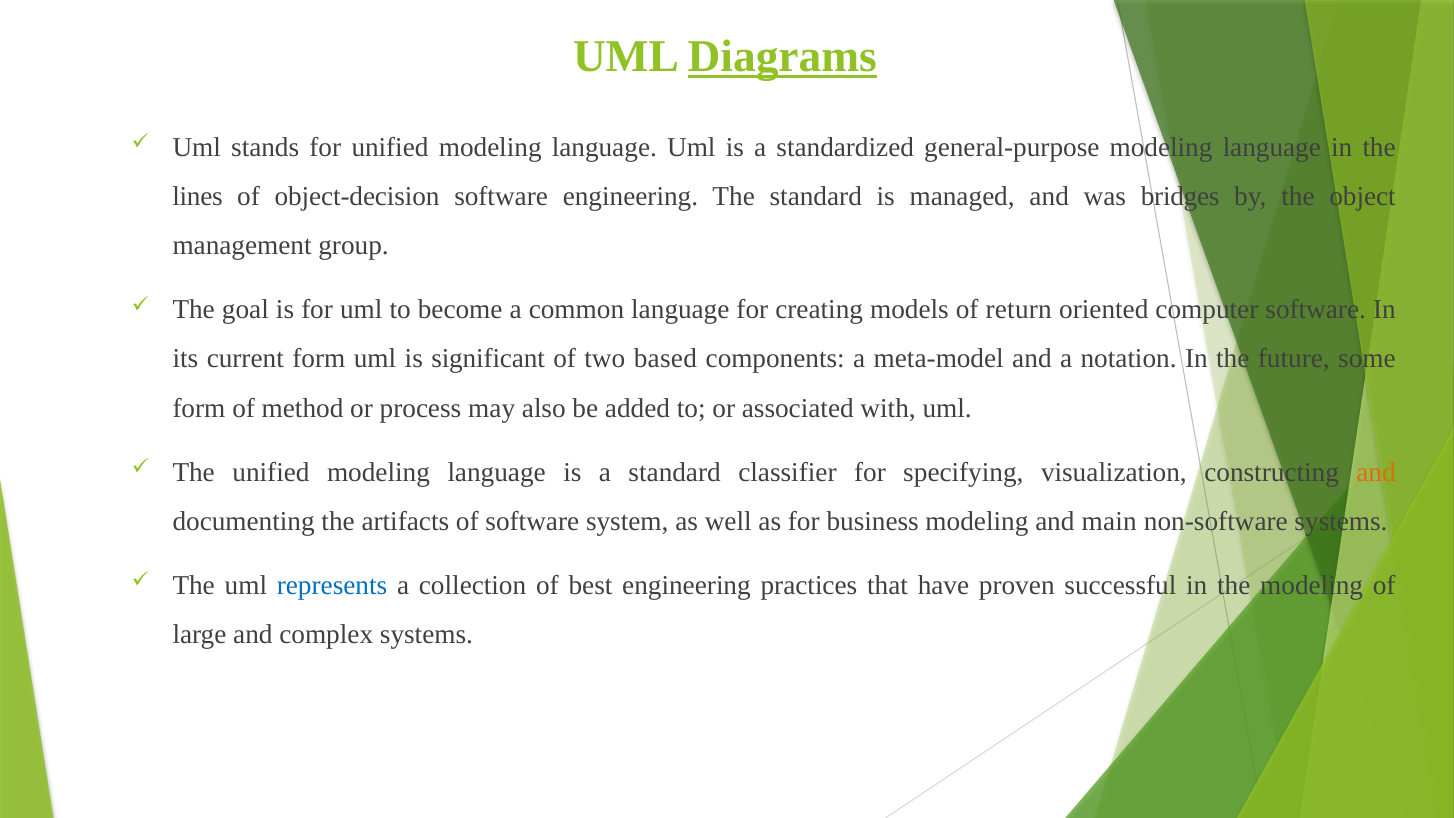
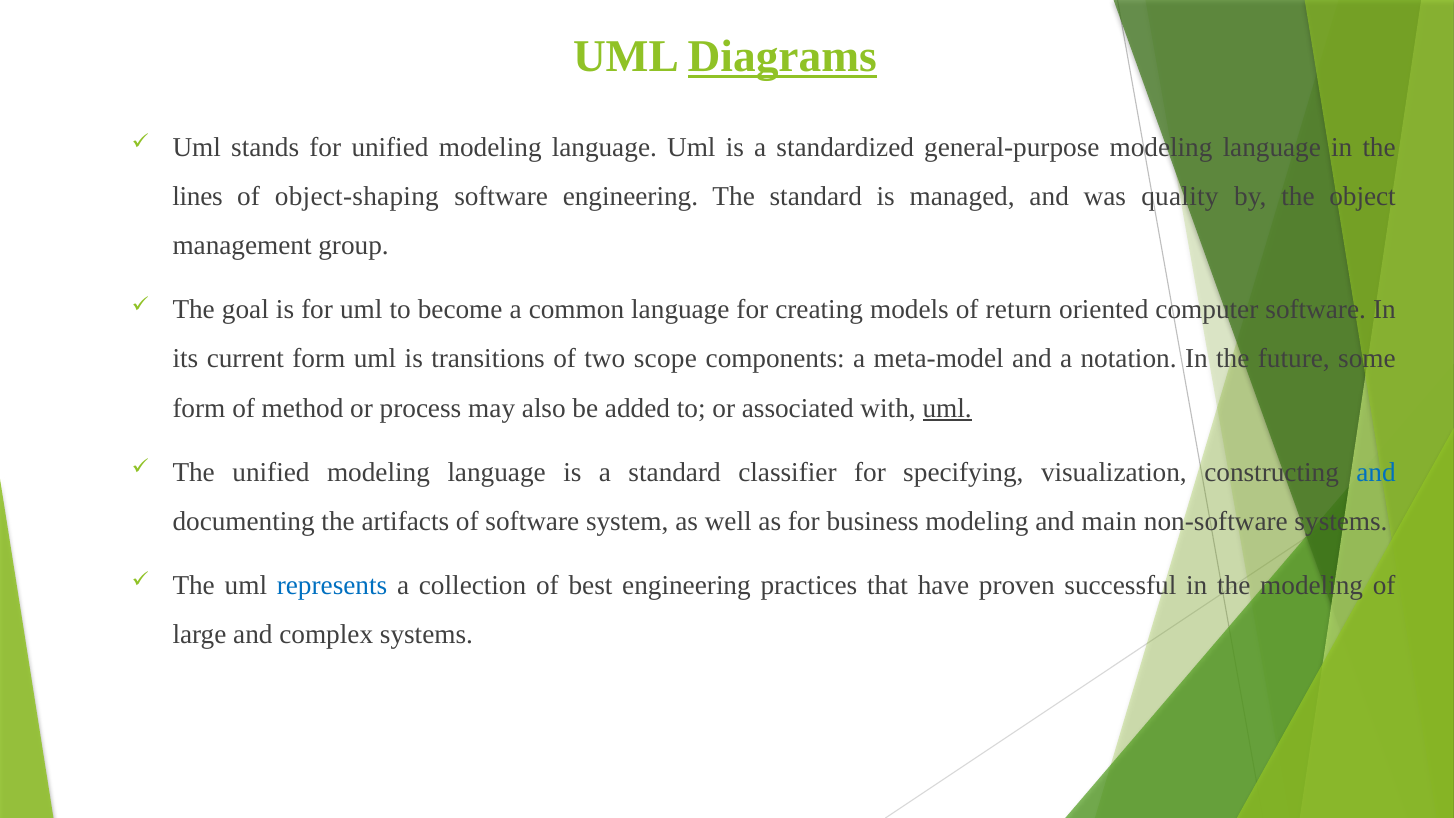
object-decision: object-decision -> object-shaping
bridges: bridges -> quality
significant: significant -> transitions
based: based -> scope
uml at (947, 408) underline: none -> present
and at (1376, 472) colour: orange -> blue
